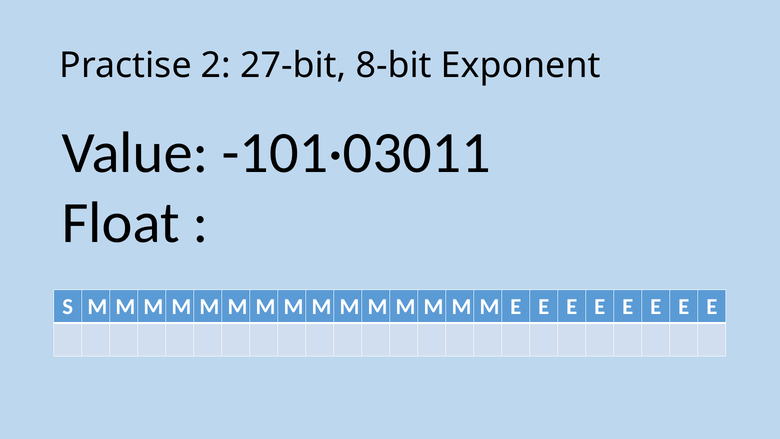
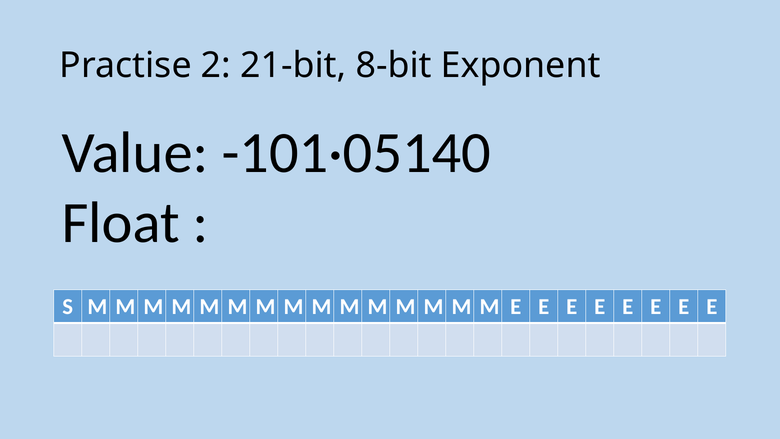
27-bit: 27-bit -> 21-bit
-101·03011: -101·03011 -> -101·05140
